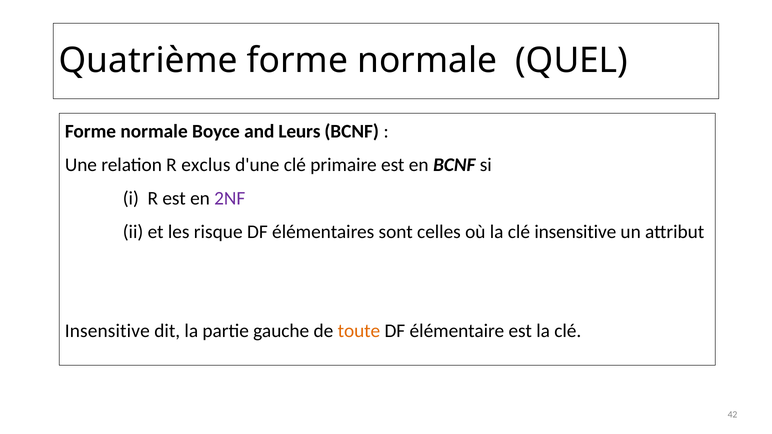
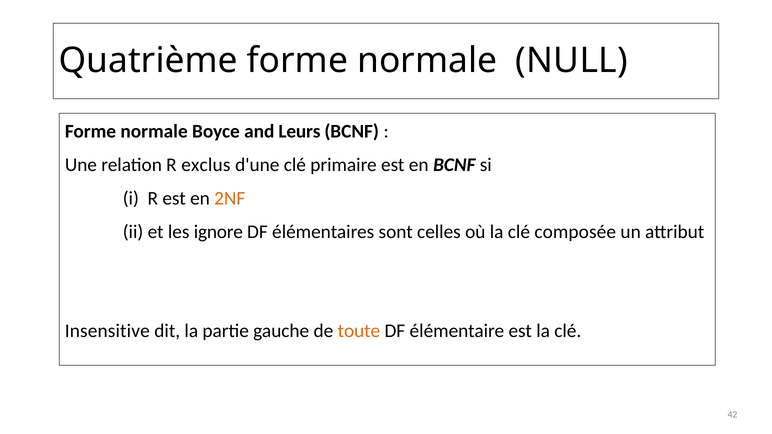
QUEL: QUEL -> NULL
2NF colour: purple -> orange
risque: risque -> ignore
clé insensitive: insensitive -> composée
